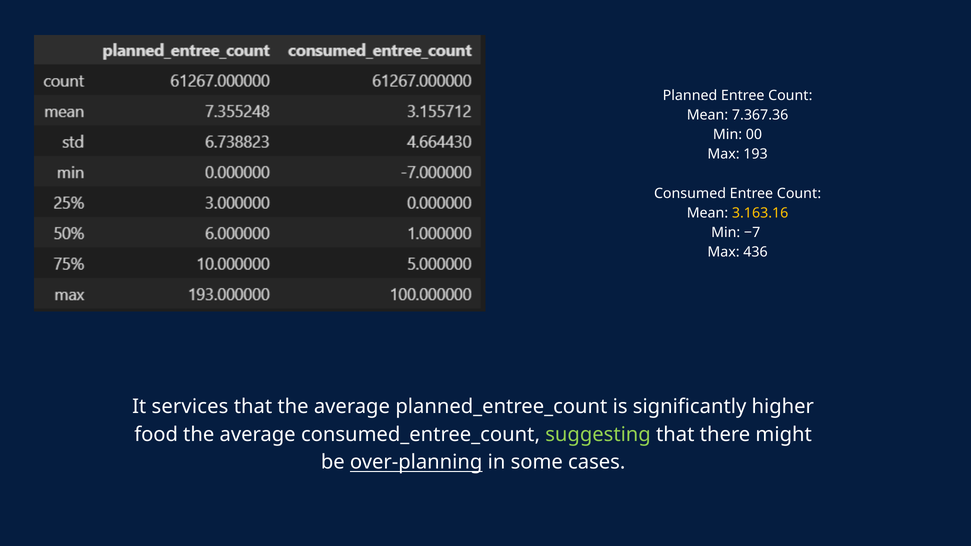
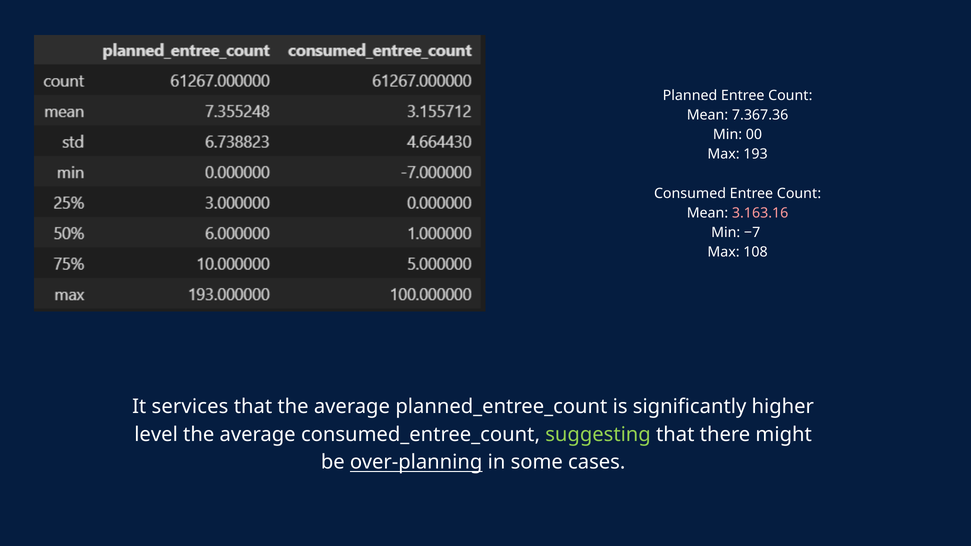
3.163.16 colour: yellow -> pink
436: 436 -> 108
food: food -> level
